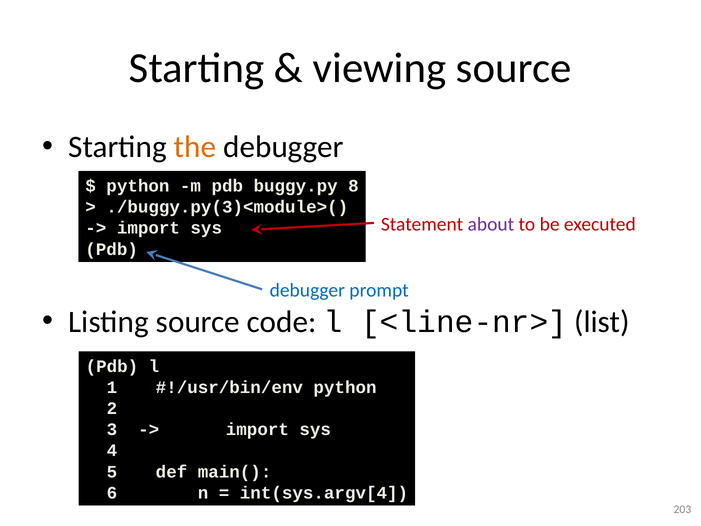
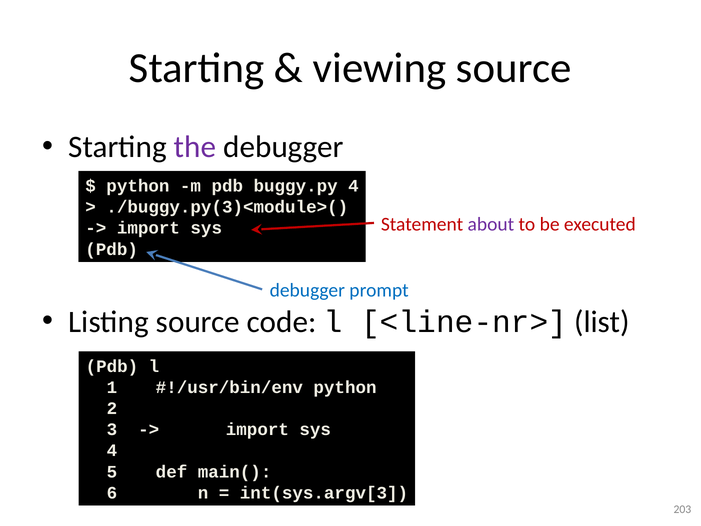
the colour: orange -> purple
buggy.py 8: 8 -> 4
int(sys.argv[4: int(sys.argv[4 -> int(sys.argv[3
